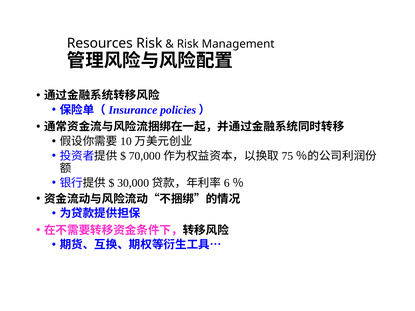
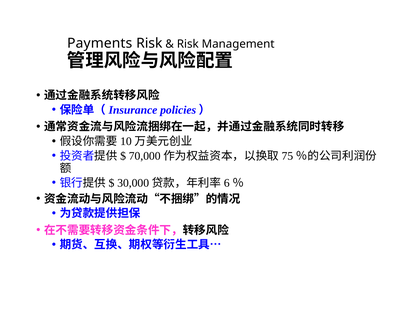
Resources: Resources -> Payments
